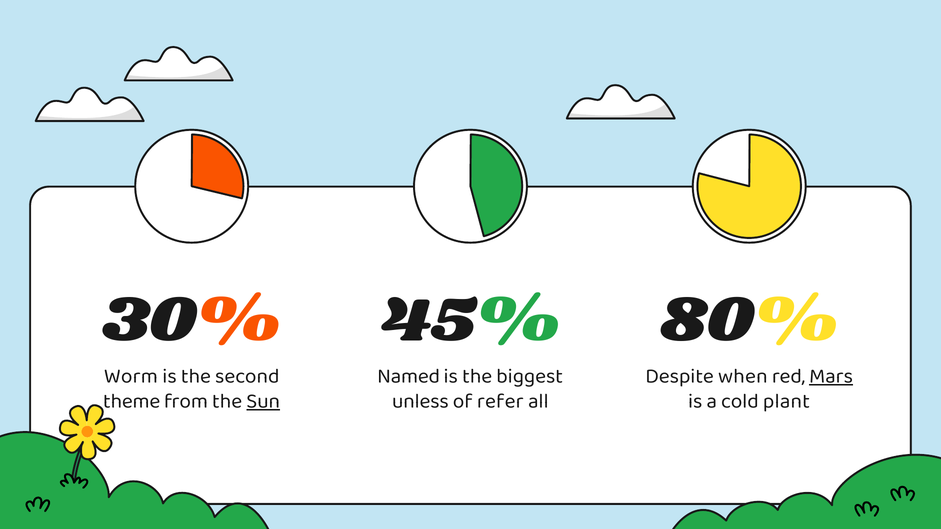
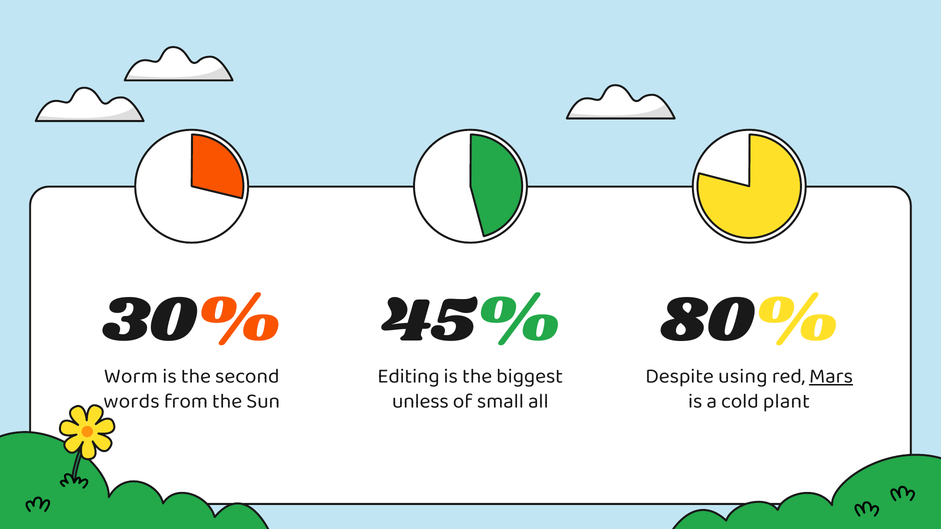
Named: Named -> Editing
when: when -> using
theme: theme -> words
Sun underline: present -> none
refer: refer -> small
